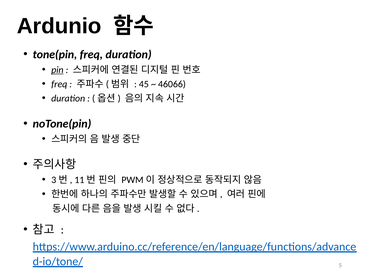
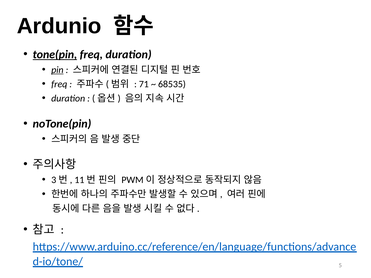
tone(pin underline: none -> present
45: 45 -> 71
46066: 46066 -> 68535
